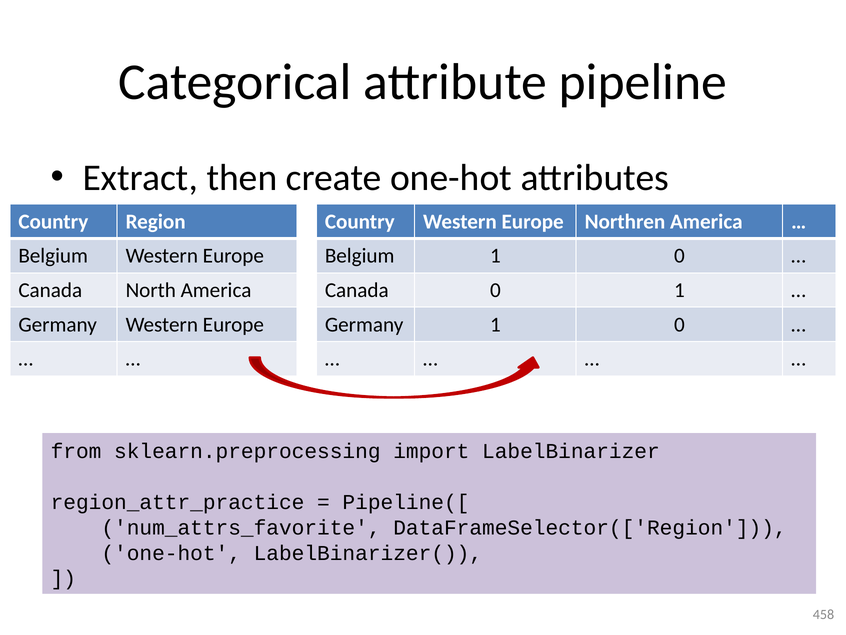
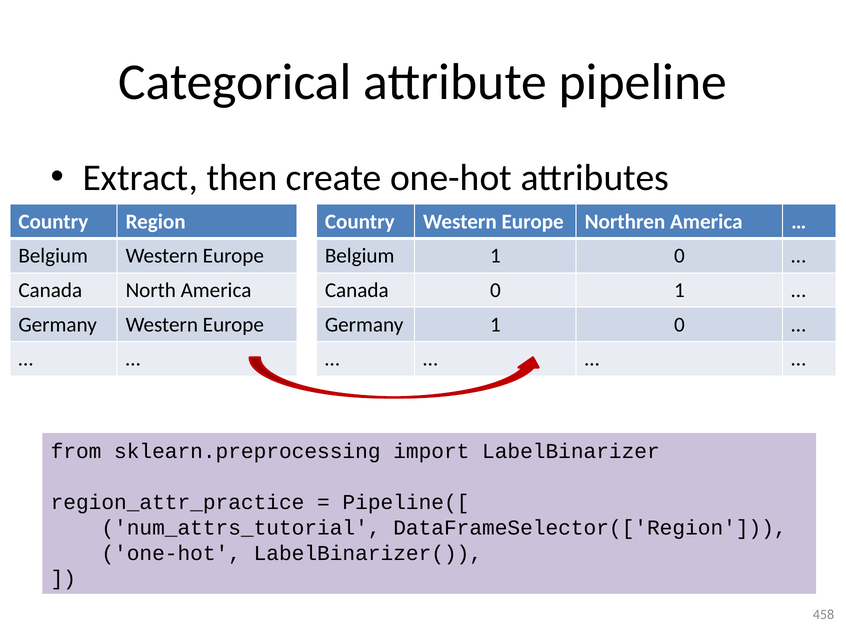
num_attrs_favorite: num_attrs_favorite -> num_attrs_tutorial
